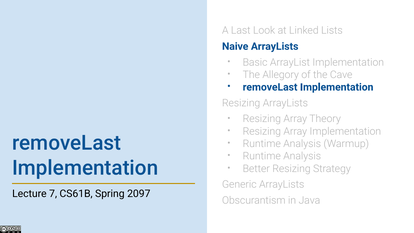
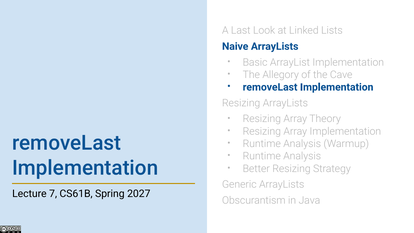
2097: 2097 -> 2027
